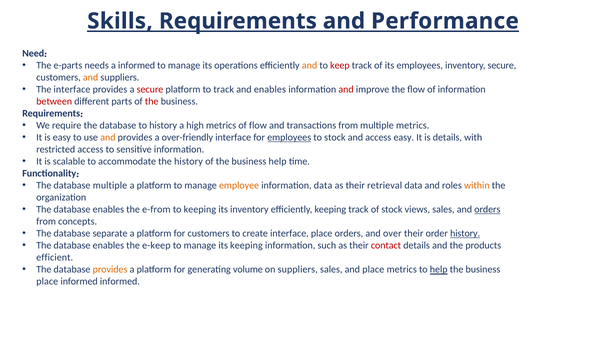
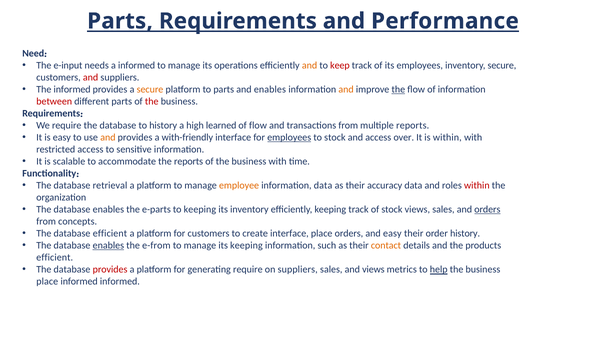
Skills at (120, 21): Skills -> Parts
e-parts: e-parts -> e-input
and at (91, 77) colour: orange -> red
The interface: interface -> informed
secure at (150, 89) colour: red -> orange
to track: track -> parts
and at (346, 89) colour: red -> orange
the at (398, 89) underline: none -> present
high metrics: metrics -> learned
multiple metrics: metrics -> reports
over-friendly: over-friendly -> with-friendly
access easy: easy -> over
is details: details -> within
the history: history -> reports
business help: help -> with
multiple at (110, 186): multiple -> retrieval
retrieval: retrieval -> accuracy
within at (477, 186) colour: orange -> red
e-from: e-from -> e-parts
database separate: separate -> efficient
and over: over -> easy
history at (465, 234) underline: present -> none
enables at (108, 246) underline: none -> present
e-keep: e-keep -> e-from
contact colour: red -> orange
provides at (110, 270) colour: orange -> red
generating volume: volume -> require
and place: place -> views
